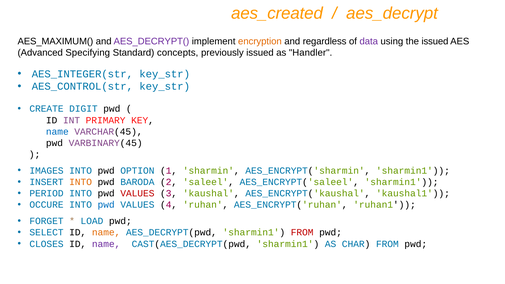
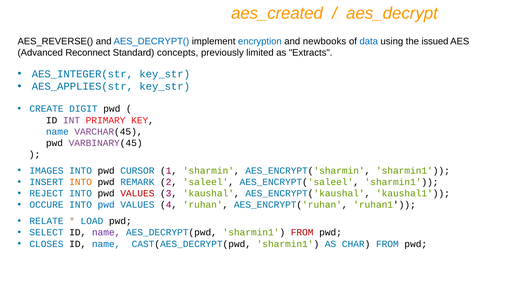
AES_MAXIMUM(: AES_MAXIMUM( -> AES_REVERSE(
AES_DECRYPT( colour: purple -> blue
encryption colour: orange -> blue
regardless: regardless -> newbooks
data colour: purple -> blue
Specifying: Specifying -> Reconnect
previously issued: issued -> limited
Handler: Handler -> Extracts
AES_CONTROL(str: AES_CONTROL(str -> AES_APPLIES(str
OPTION: OPTION -> CURSOR
BARODA: BARODA -> REMARK
PERIOD: PERIOD -> REJECT
FORGET: FORGET -> RELATE
name at (106, 233) colour: orange -> purple
name at (106, 244) colour: purple -> blue
